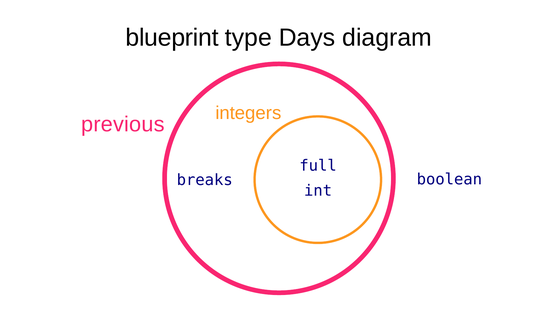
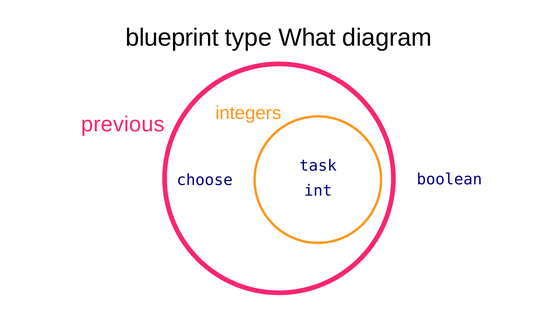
Days: Days -> What
full: full -> task
breaks: breaks -> choose
